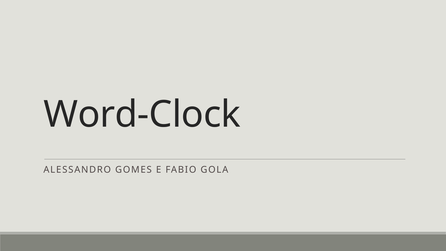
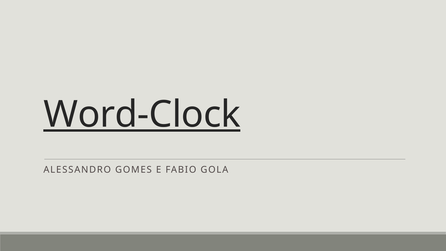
Word-Clock underline: none -> present
